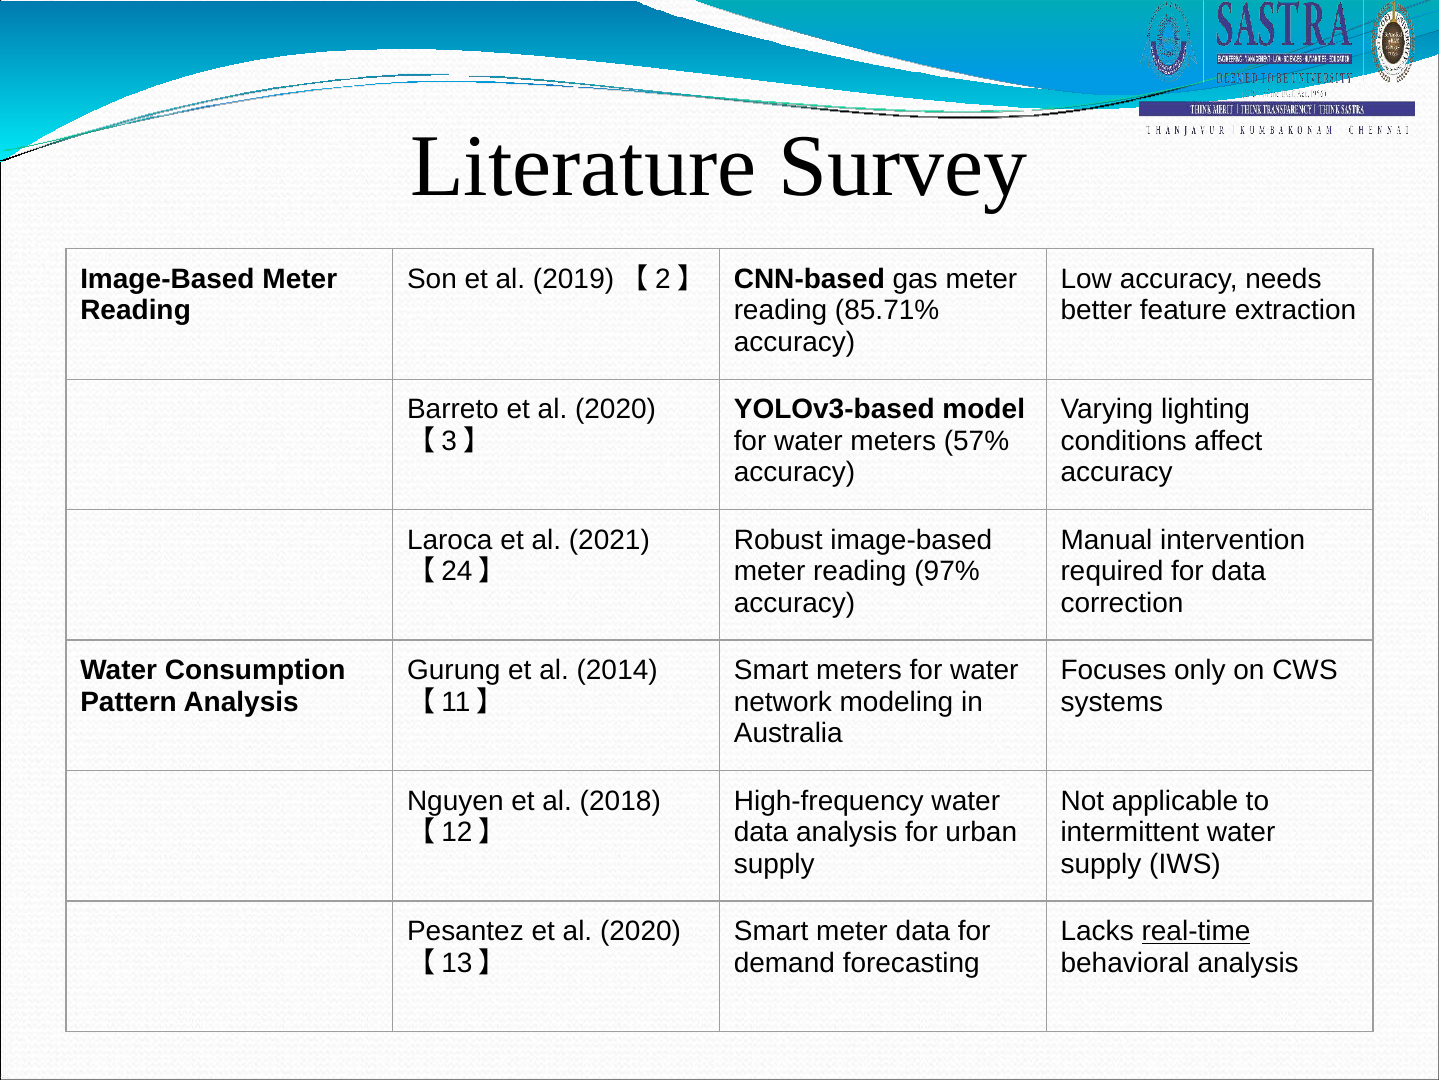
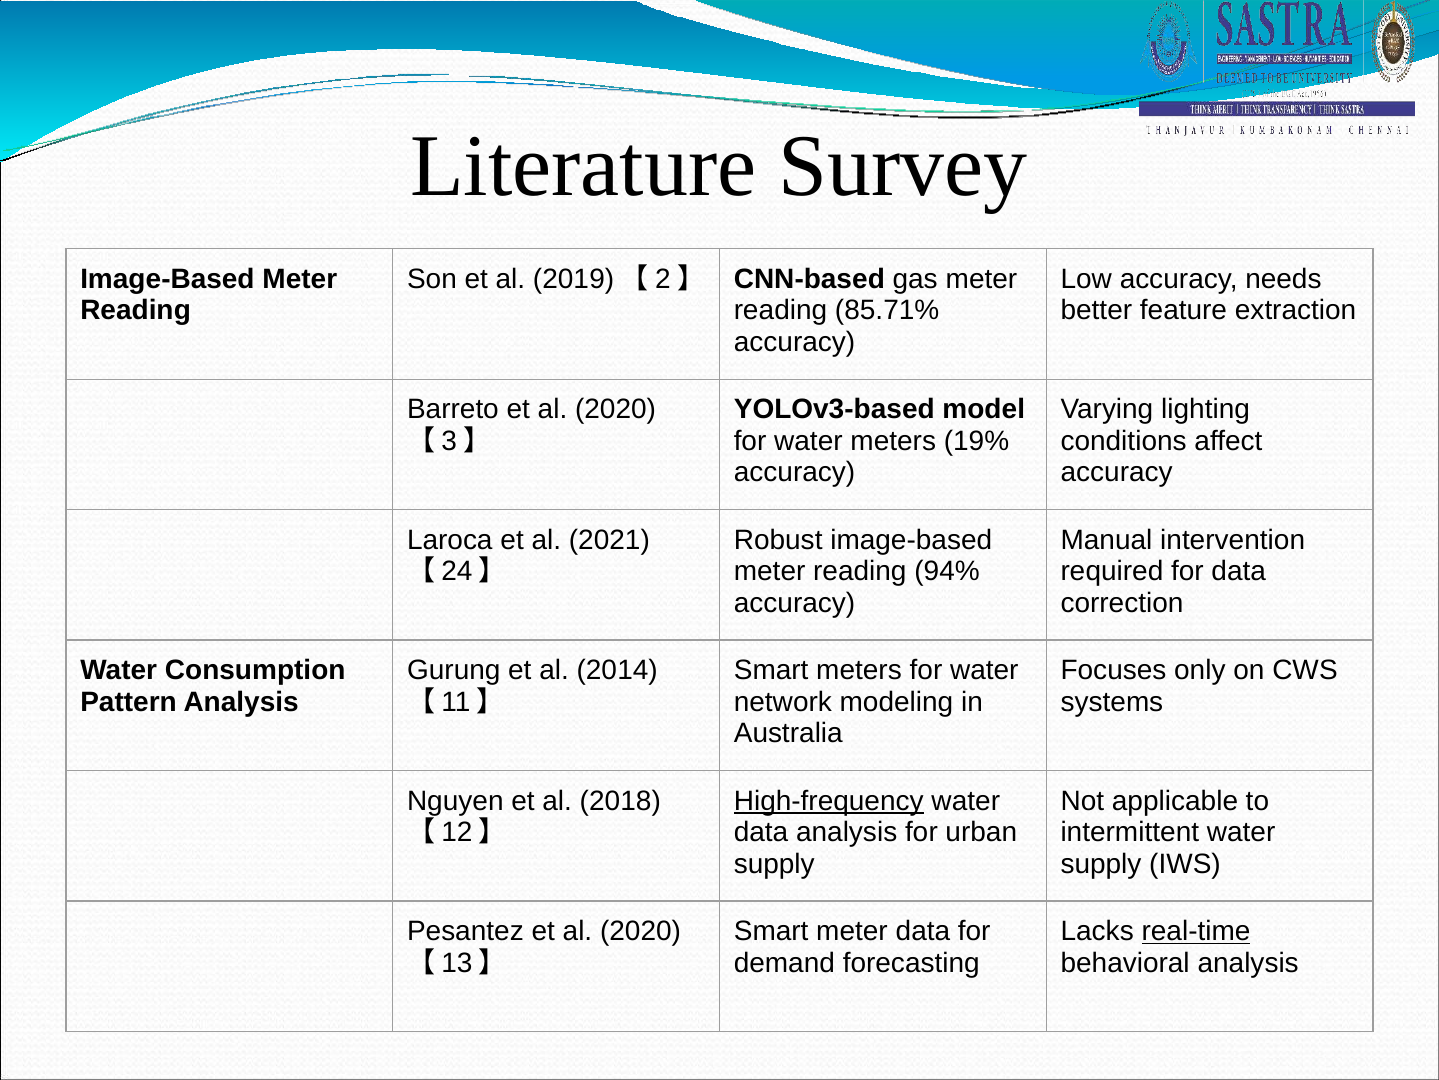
57%: 57% -> 19%
97%: 97% -> 94%
High-frequency underline: none -> present
